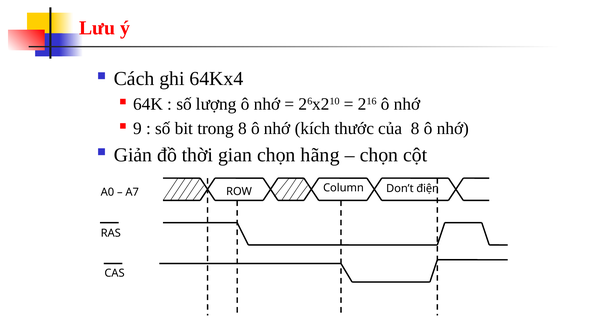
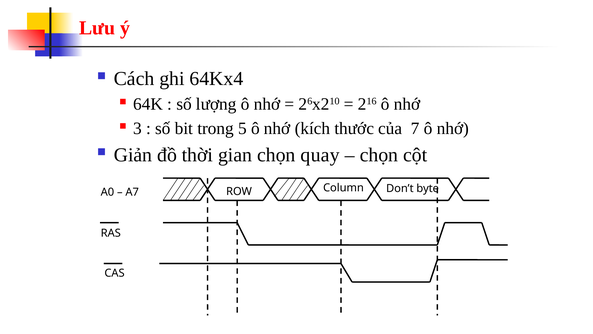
9: 9 -> 3
trong 8: 8 -> 5
của 8: 8 -> 7
hãng: hãng -> quay
điện: điện -> byte
